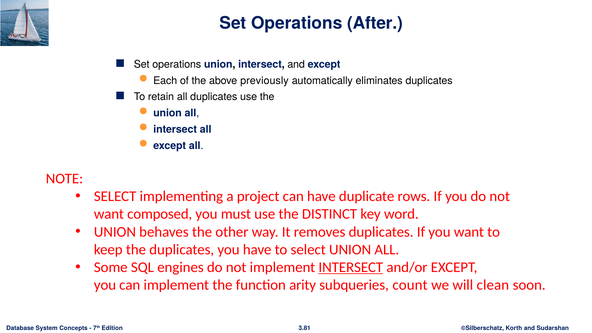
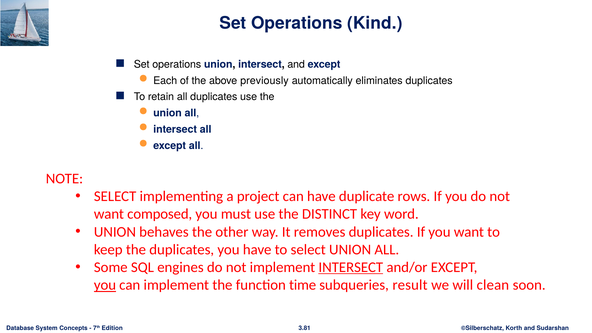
After: After -> Kind
you at (105, 285) underline: none -> present
arity: arity -> time
count: count -> result
